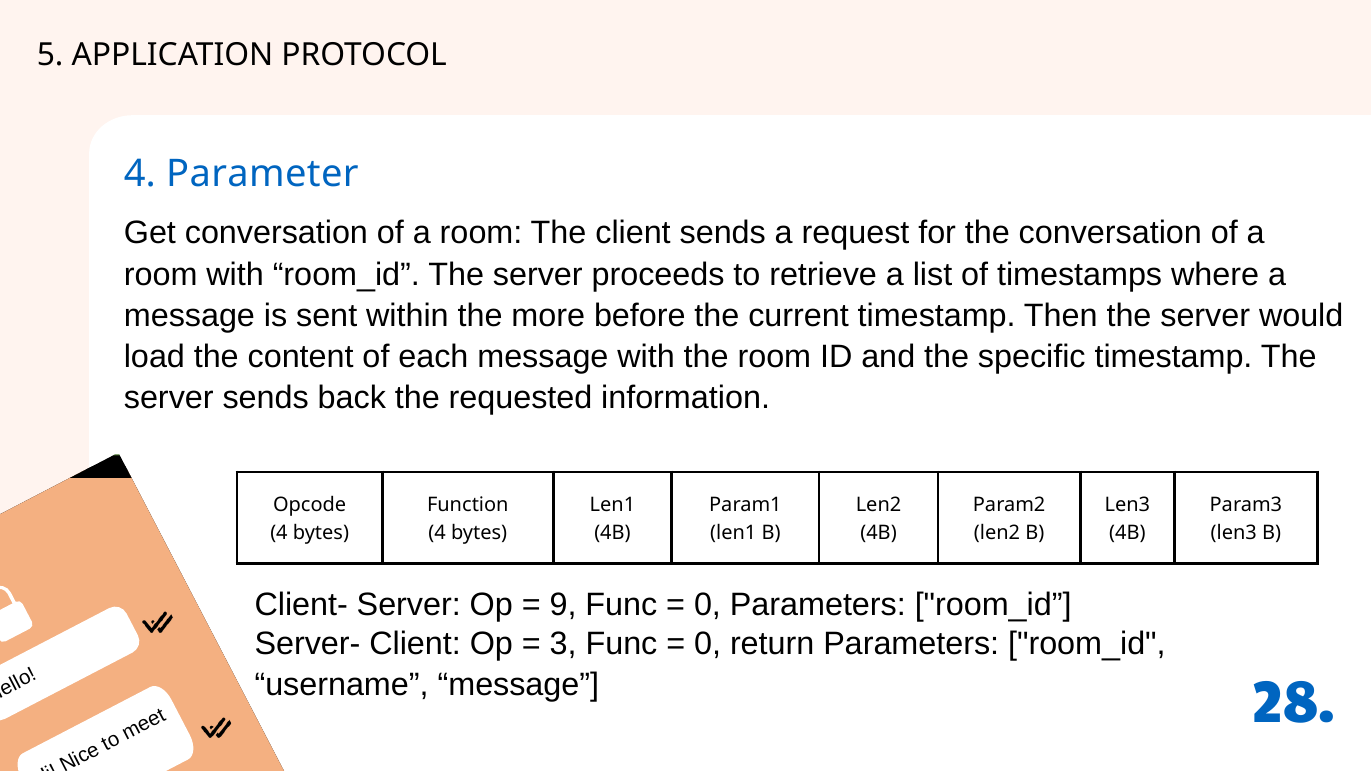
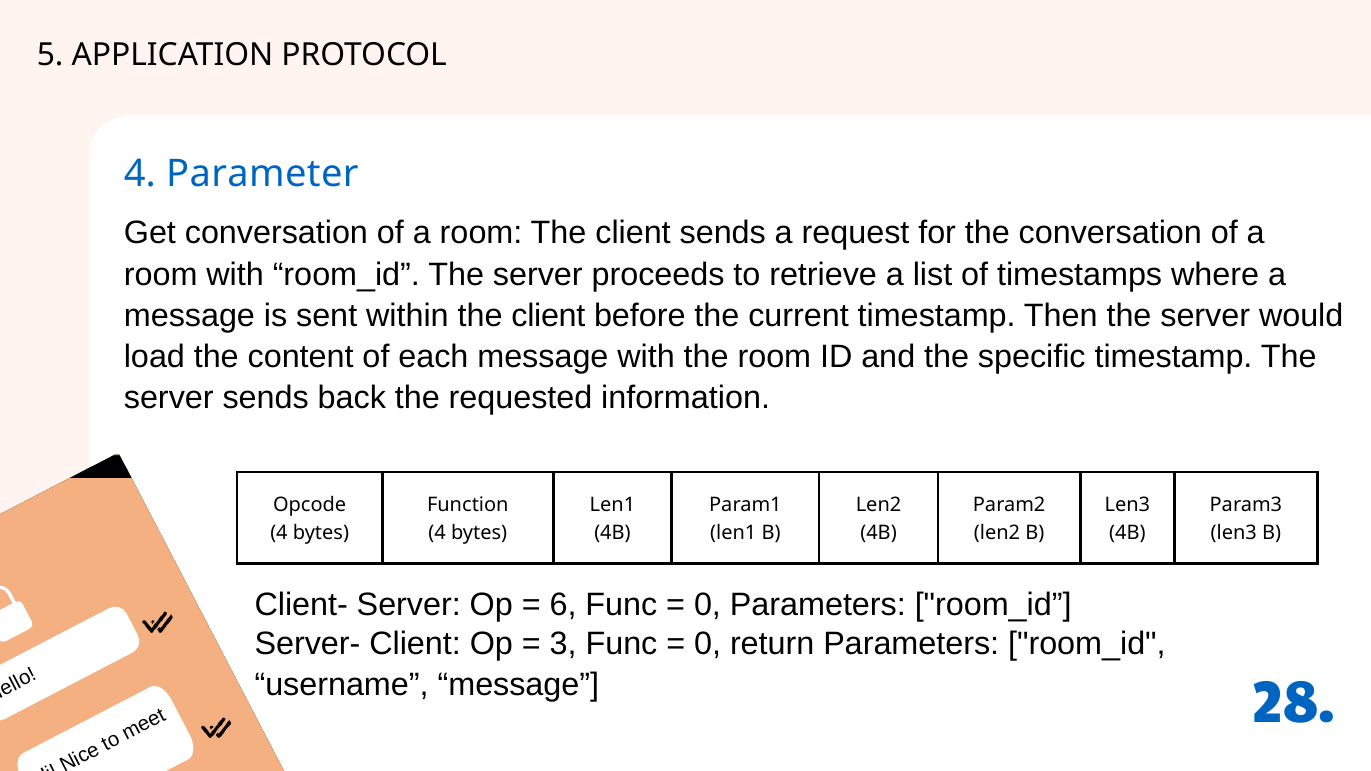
within the more: more -> client
9: 9 -> 6
